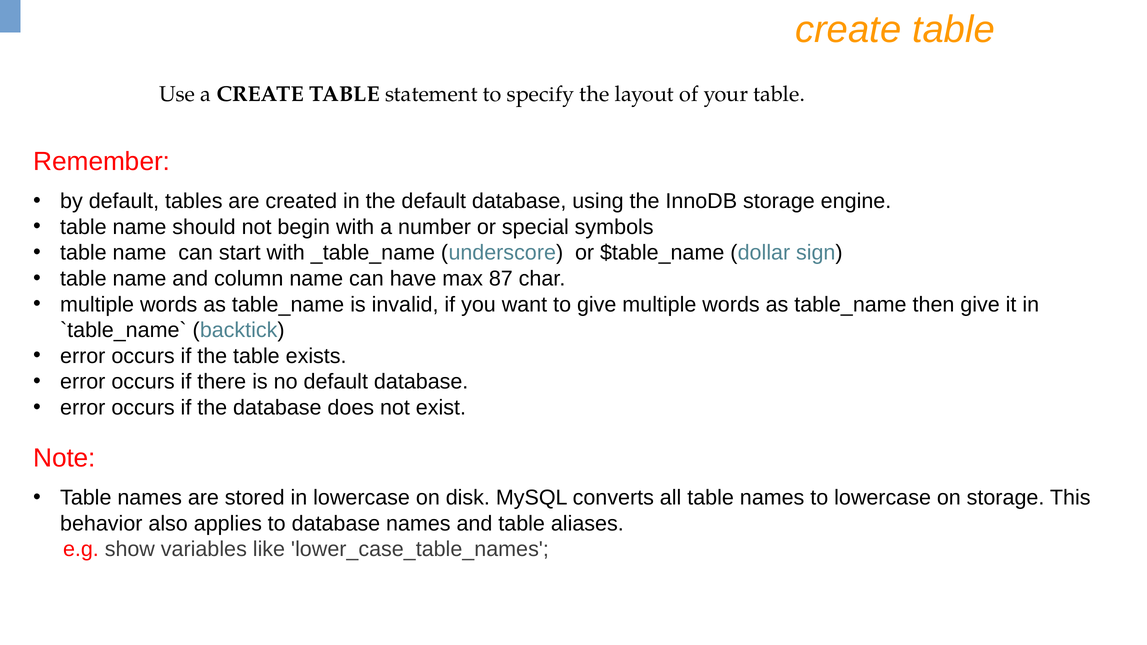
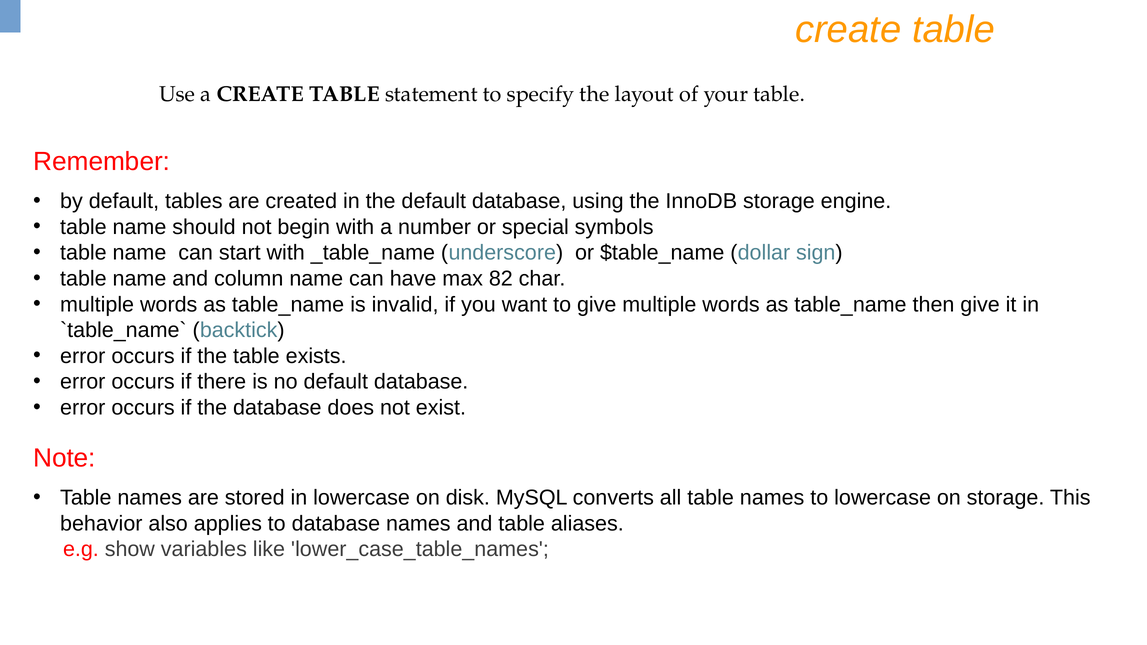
87: 87 -> 82
